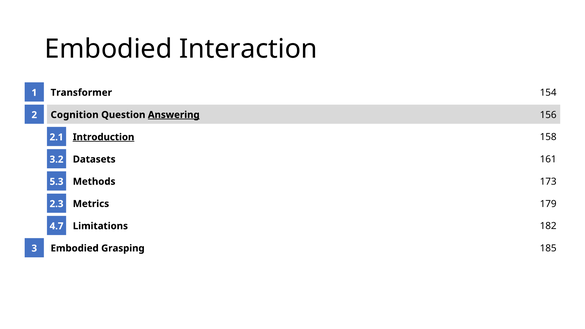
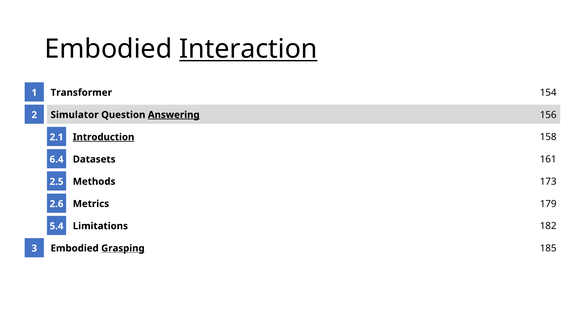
Interaction underline: none -> present
Cognition: Cognition -> Simulator
3.2: 3.2 -> 6.4
5.3: 5.3 -> 2.5
2.3: 2.3 -> 2.6
4.7: 4.7 -> 5.4
Grasping underline: none -> present
